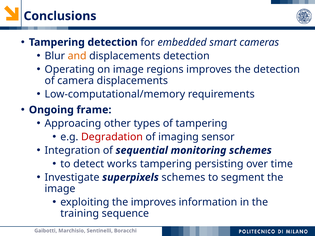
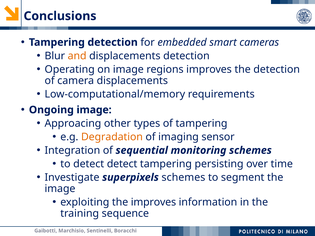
Ongoing frame: frame -> image
Degradation colour: red -> orange
detect works: works -> detect
